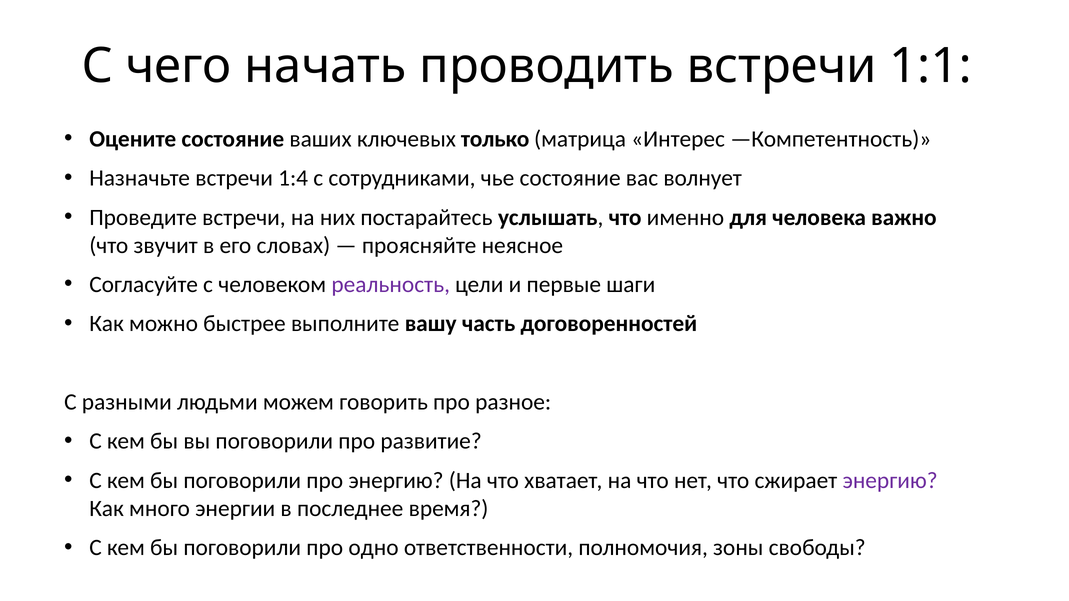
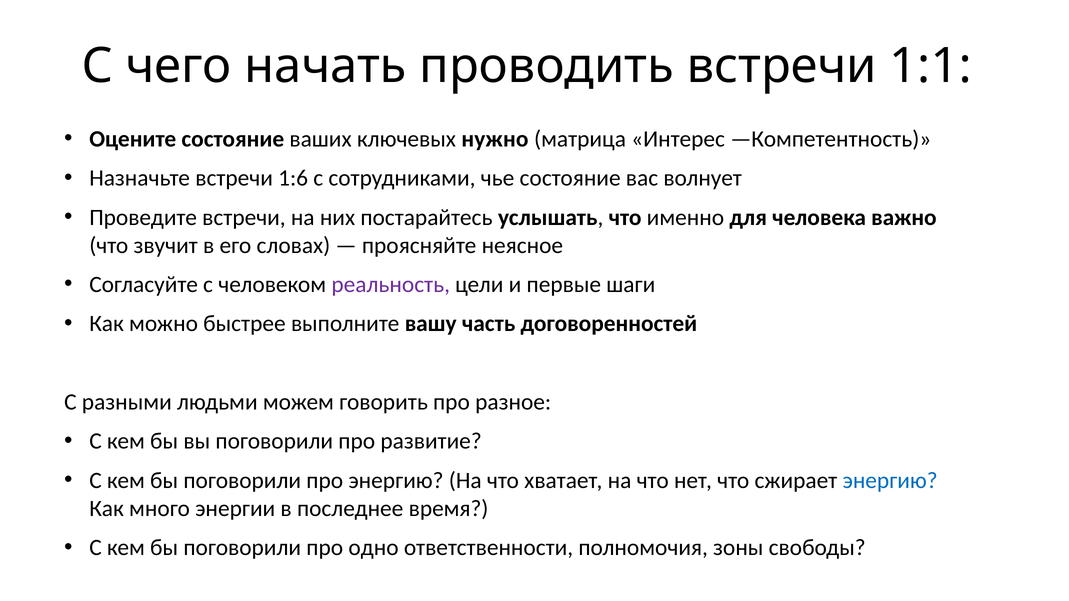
только: только -> нужно
1:4: 1:4 -> 1:6
энергию at (890, 481) colour: purple -> blue
